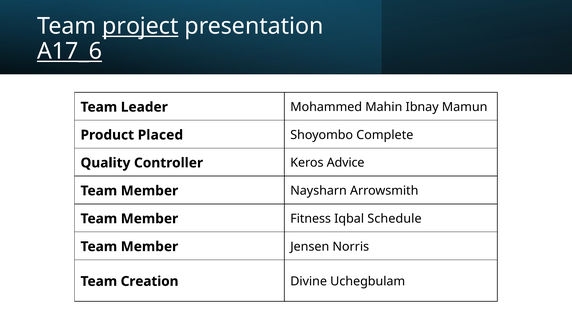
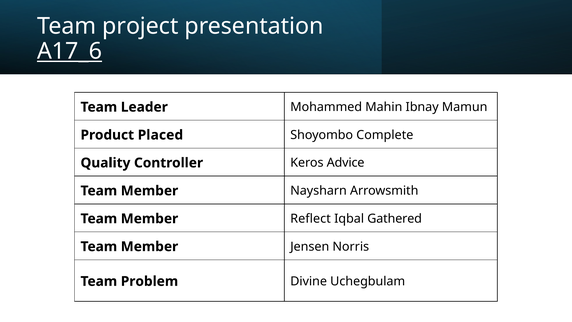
project underline: present -> none
Fitness: Fitness -> Reflect
Schedule: Schedule -> Gathered
Creation: Creation -> Problem
